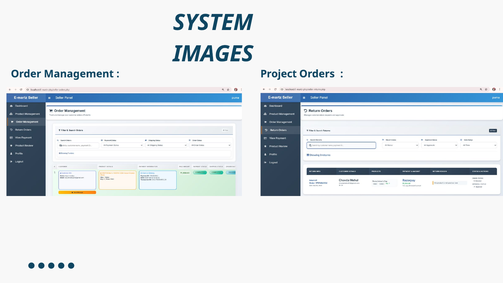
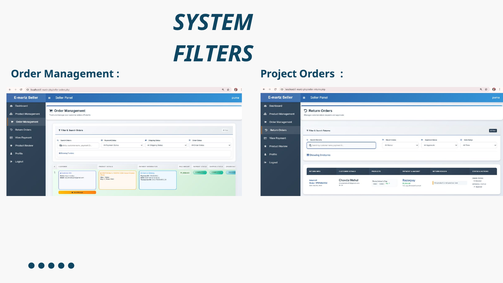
IMAGES: IMAGES -> FILTERS
